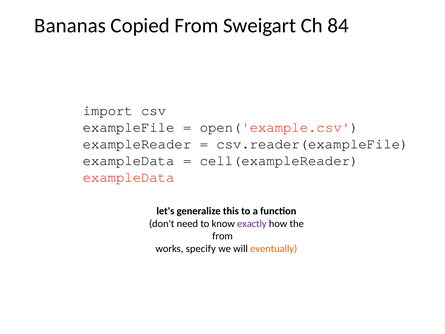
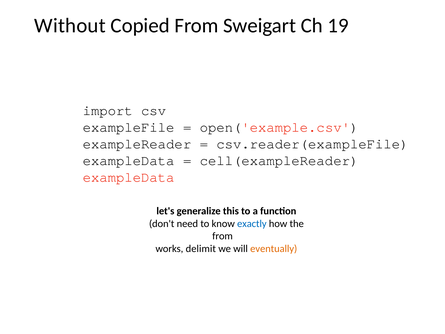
Bananas: Bananas -> Without
84: 84 -> 19
exactly colour: purple -> blue
specify: specify -> delimit
